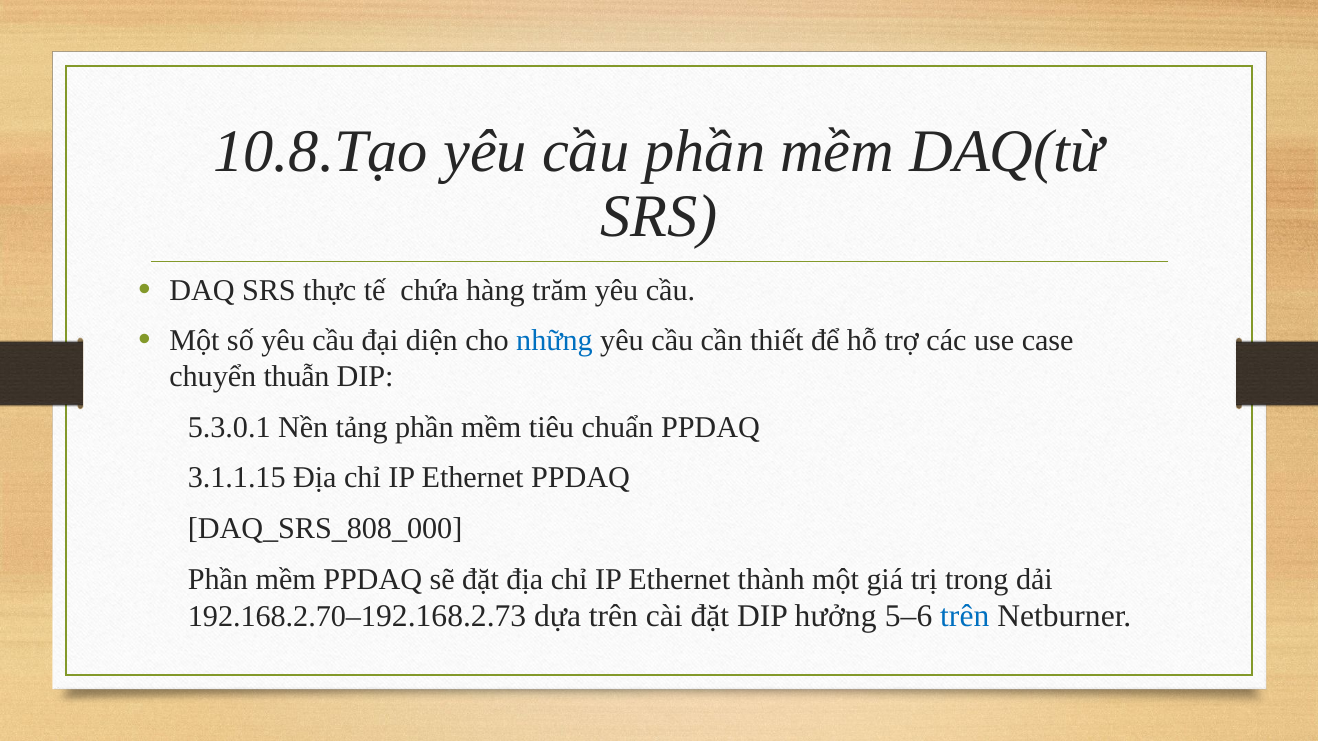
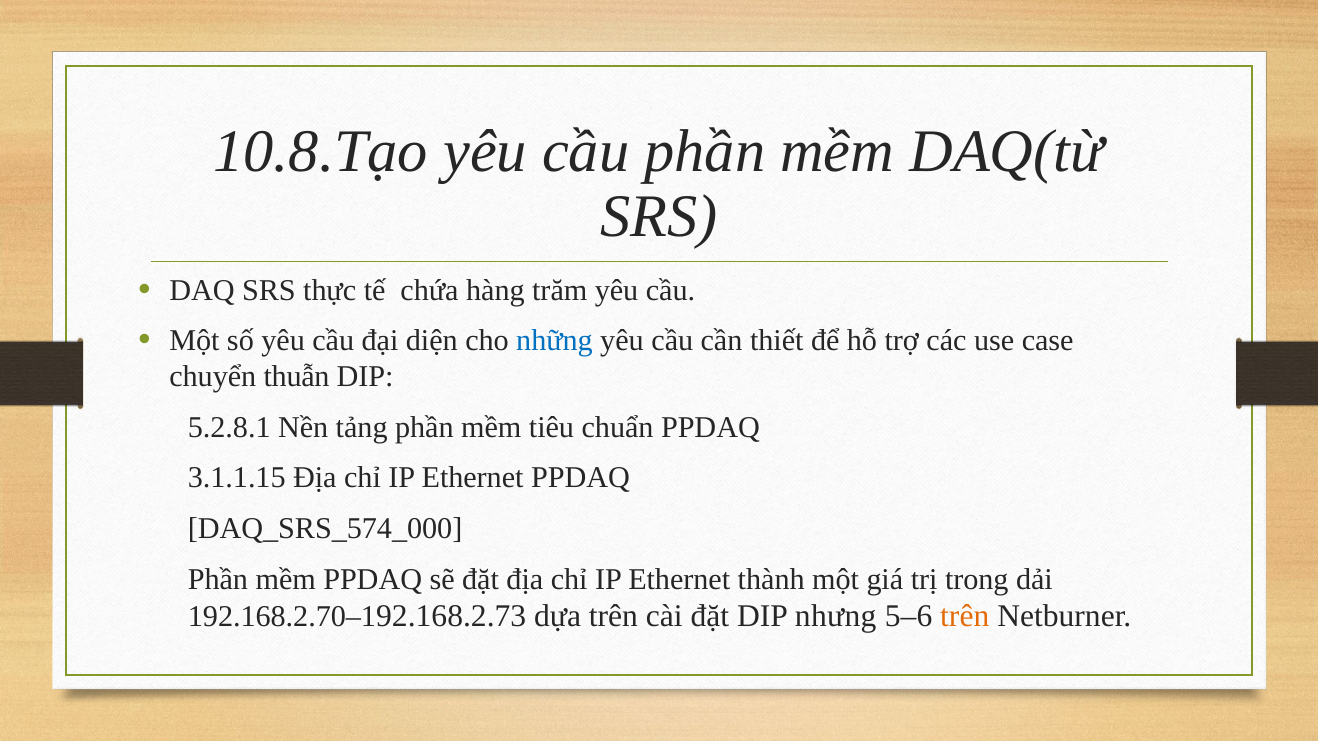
5.3.0.1: 5.3.0.1 -> 5.2.8.1
DAQ_SRS_808_000: DAQ_SRS_808_000 -> DAQ_SRS_574_000
hưởng: hưởng -> nhưng
trên at (965, 617) colour: blue -> orange
